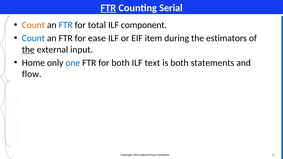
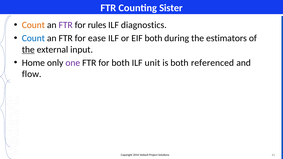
FTR at (108, 8) underline: present -> none
Serial: Serial -> Sister
FTR at (66, 25) colour: blue -> purple
total: total -> rules
component: component -> diagnostics
EIF item: item -> both
one colour: blue -> purple
text: text -> unit
statements: statements -> referenced
